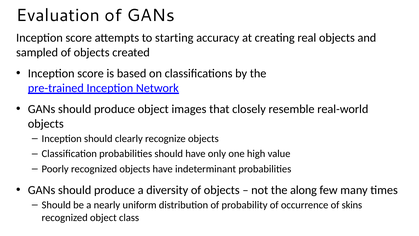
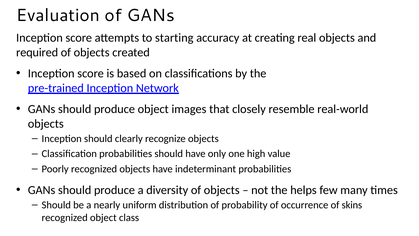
sampled: sampled -> required
along: along -> helps
